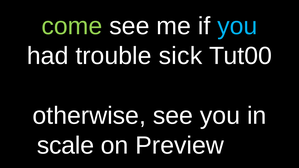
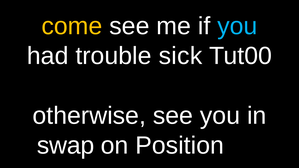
come colour: light green -> yellow
scale: scale -> swap
Preview: Preview -> Position
